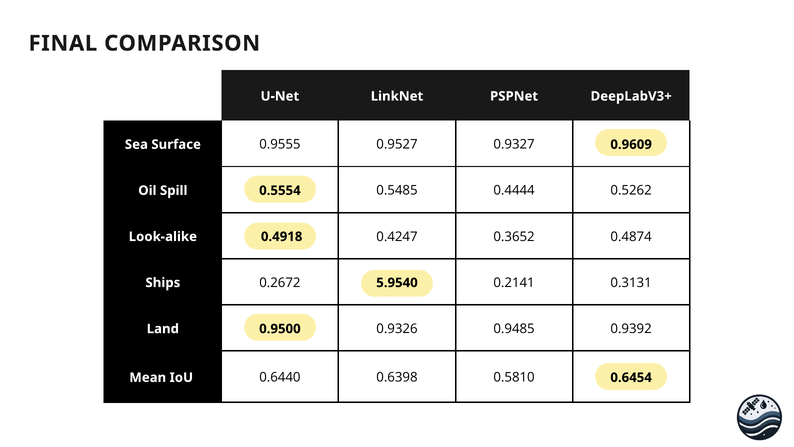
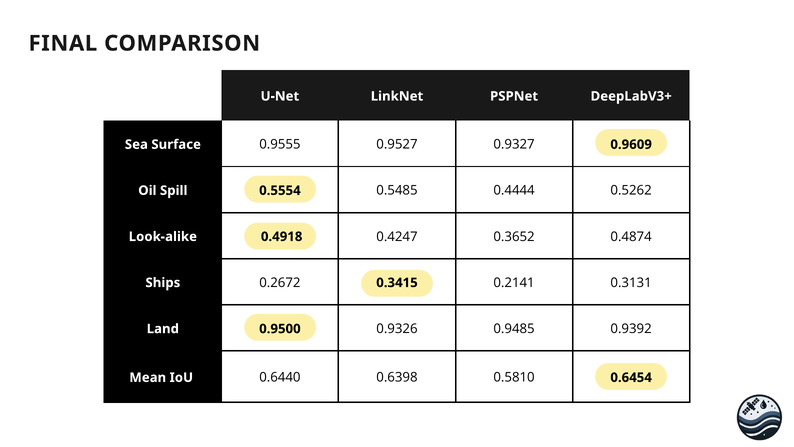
5.9540: 5.9540 -> 0.3415
